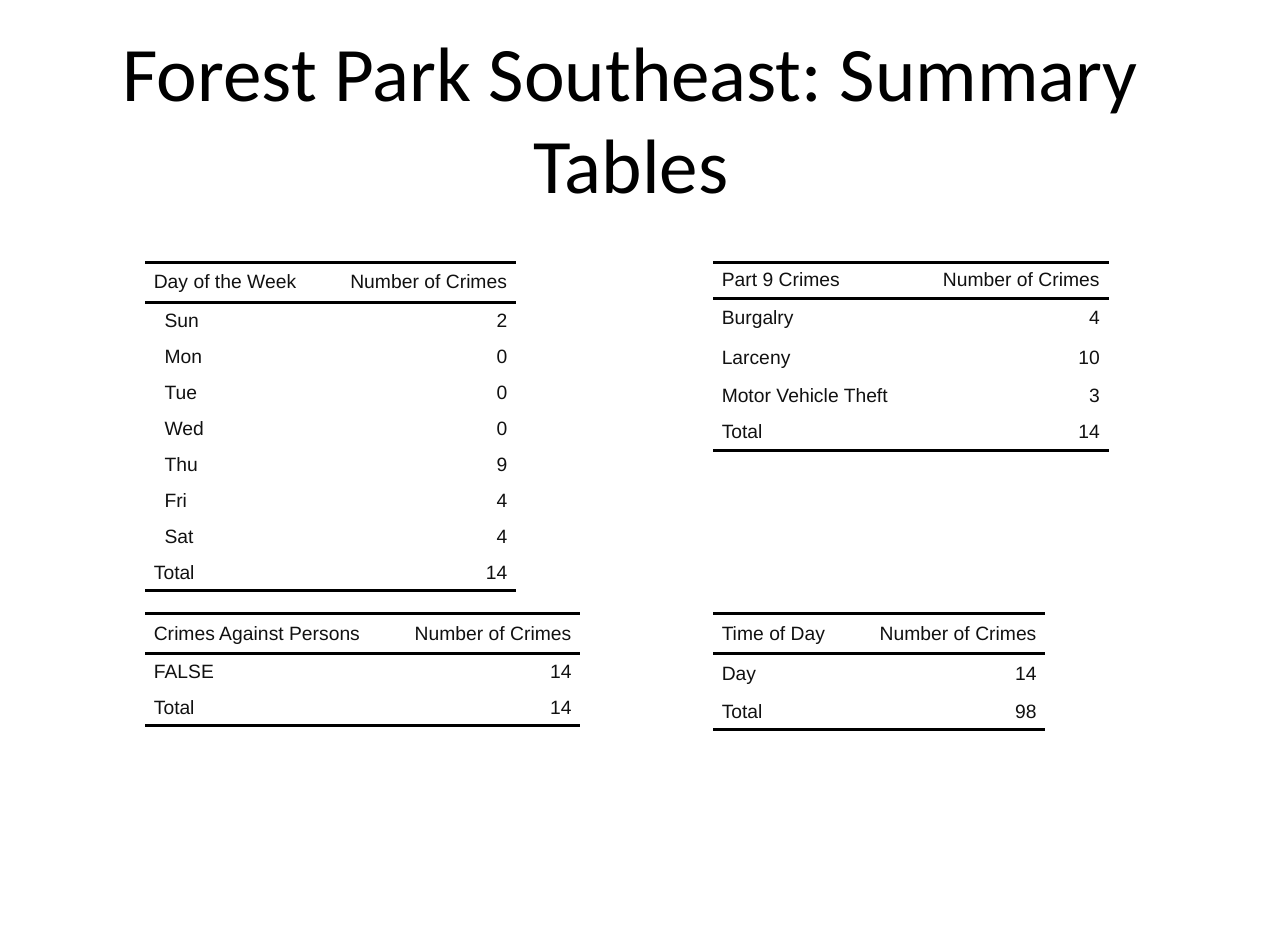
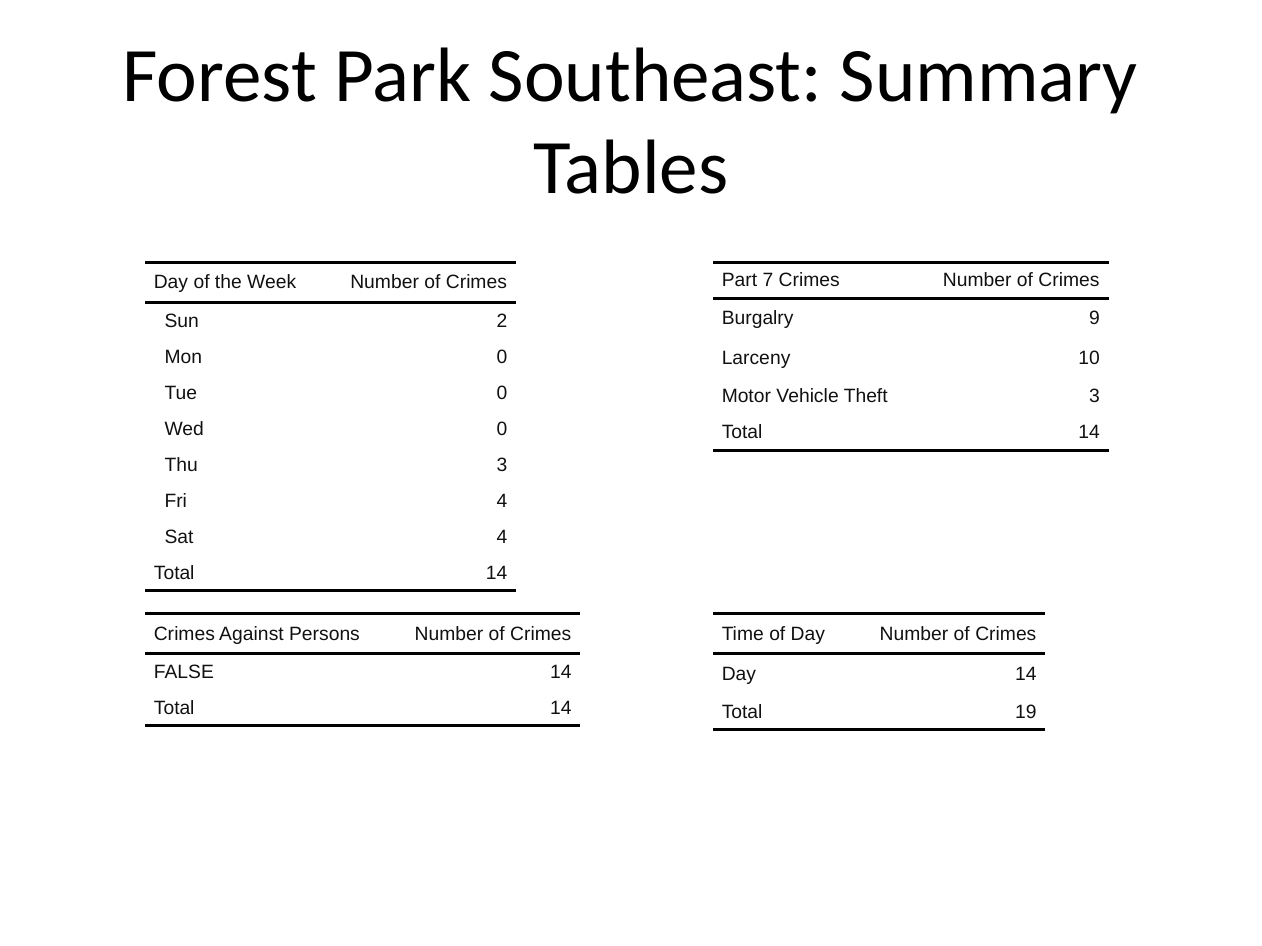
Part 9: 9 -> 7
Burgalry 4: 4 -> 9
Thu 9: 9 -> 3
98: 98 -> 19
